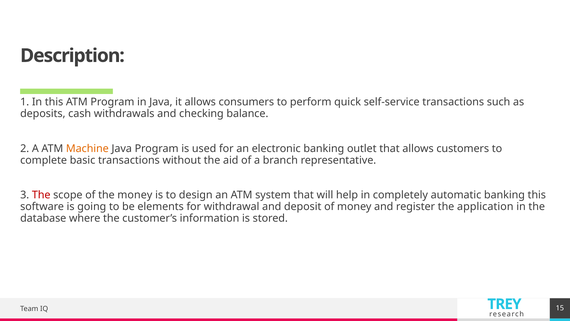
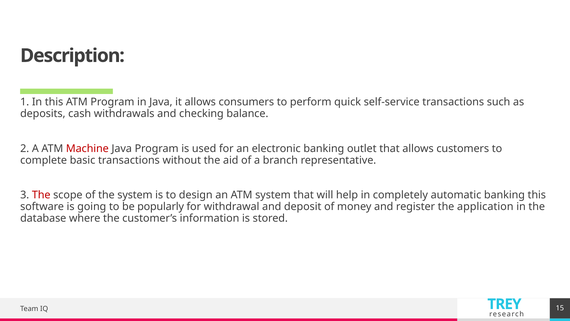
Machine colour: orange -> red
the money: money -> system
elements: elements -> popularly
